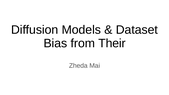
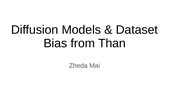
Their: Their -> Than
